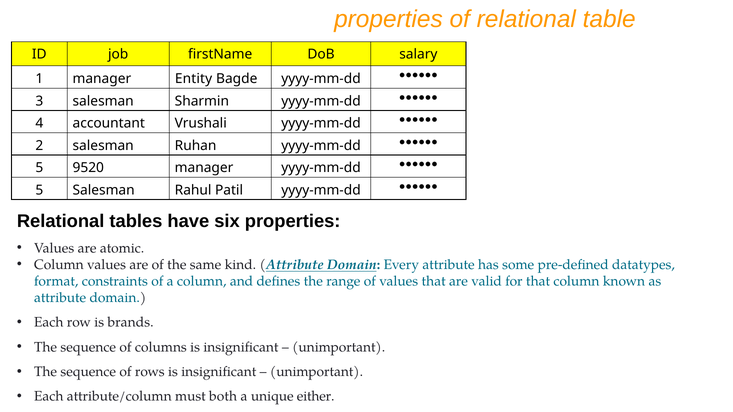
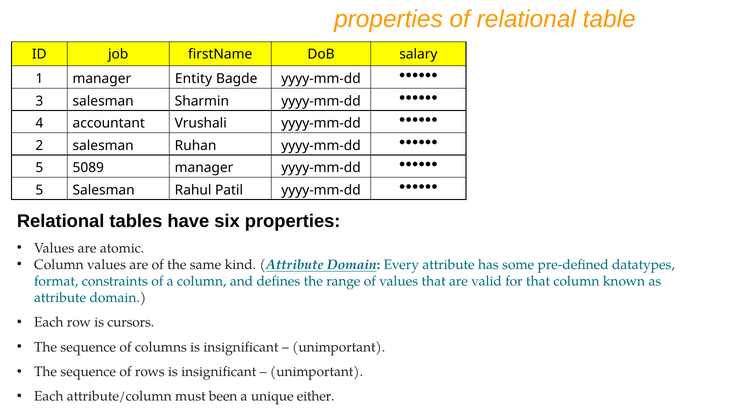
9520: 9520 -> 5089
brands: brands -> cursors
both: both -> been
